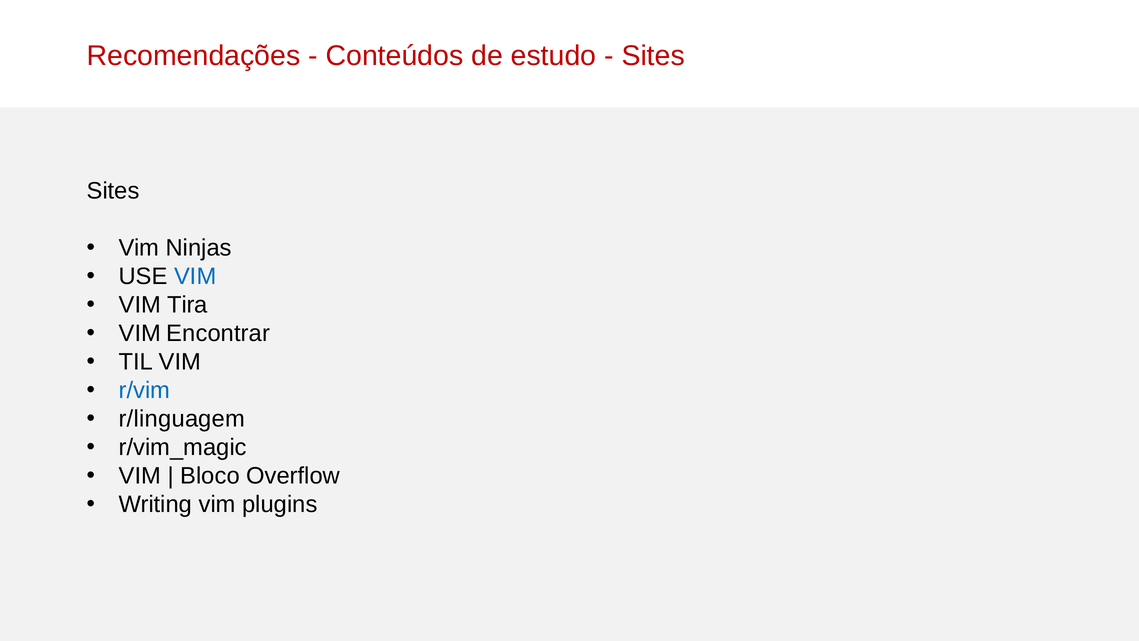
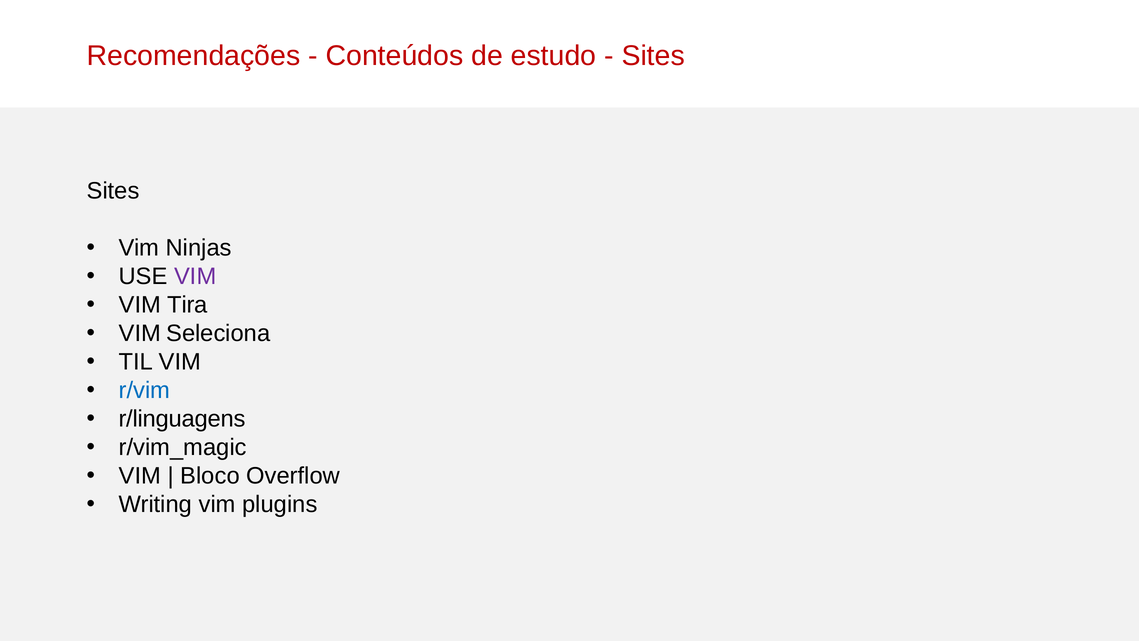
VIM at (195, 276) colour: blue -> purple
Encontrar: Encontrar -> Seleciona
r/linguagem: r/linguagem -> r/linguagens
